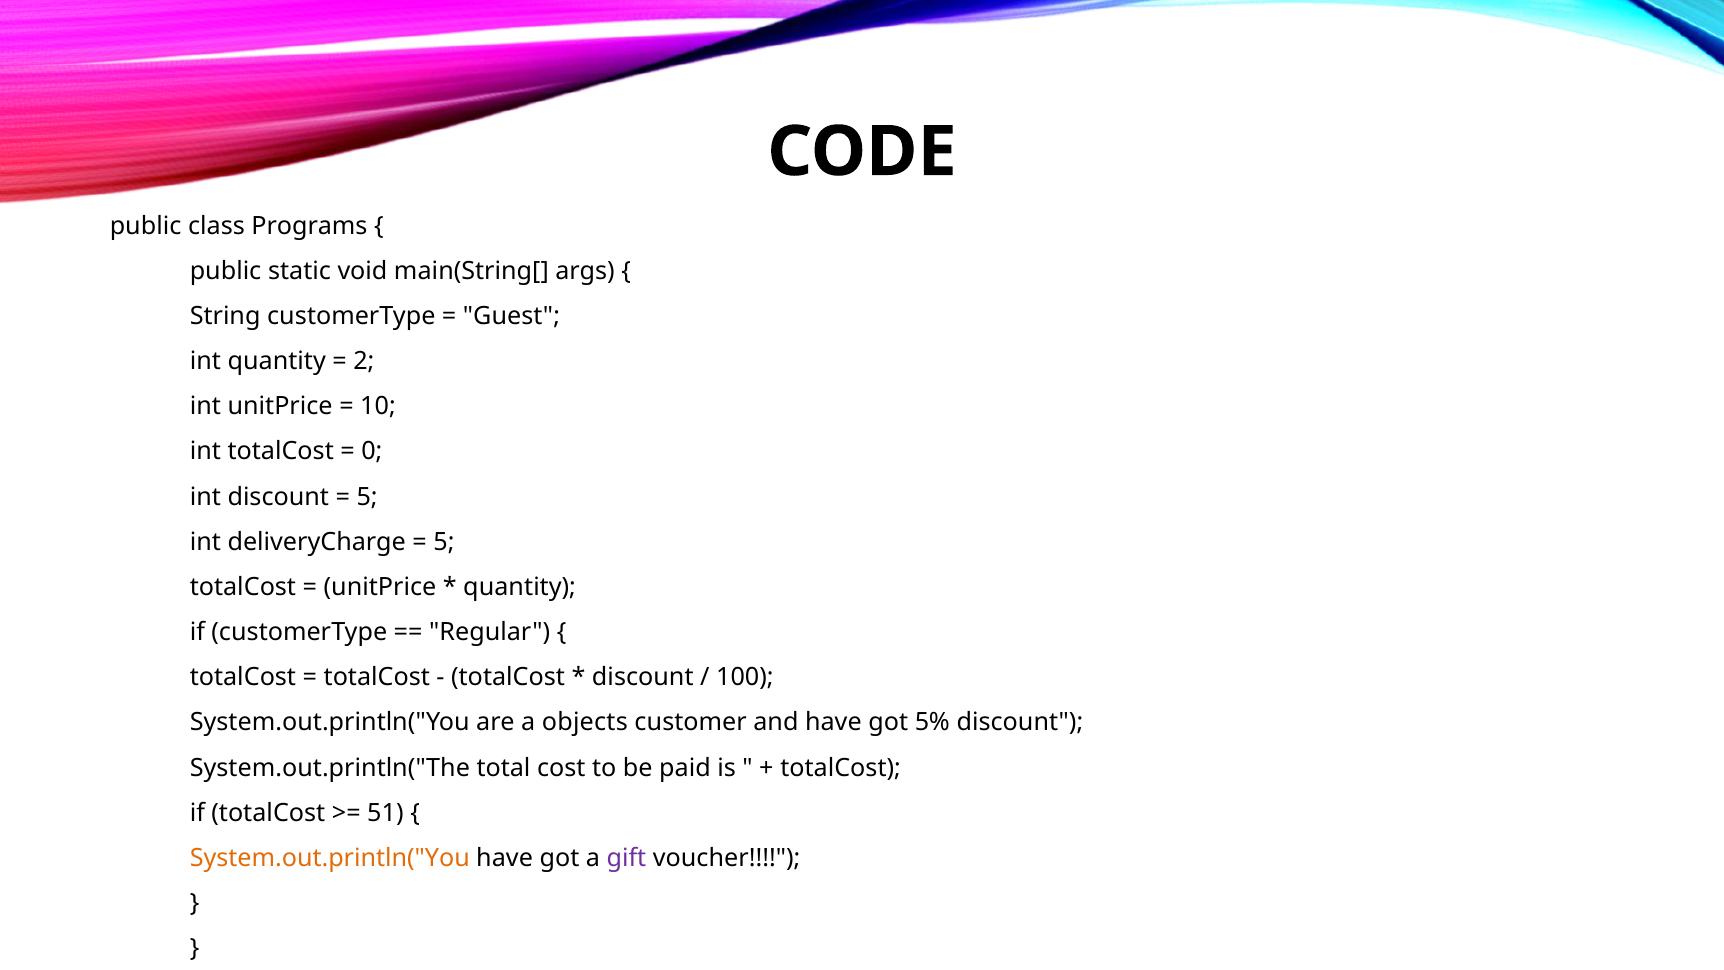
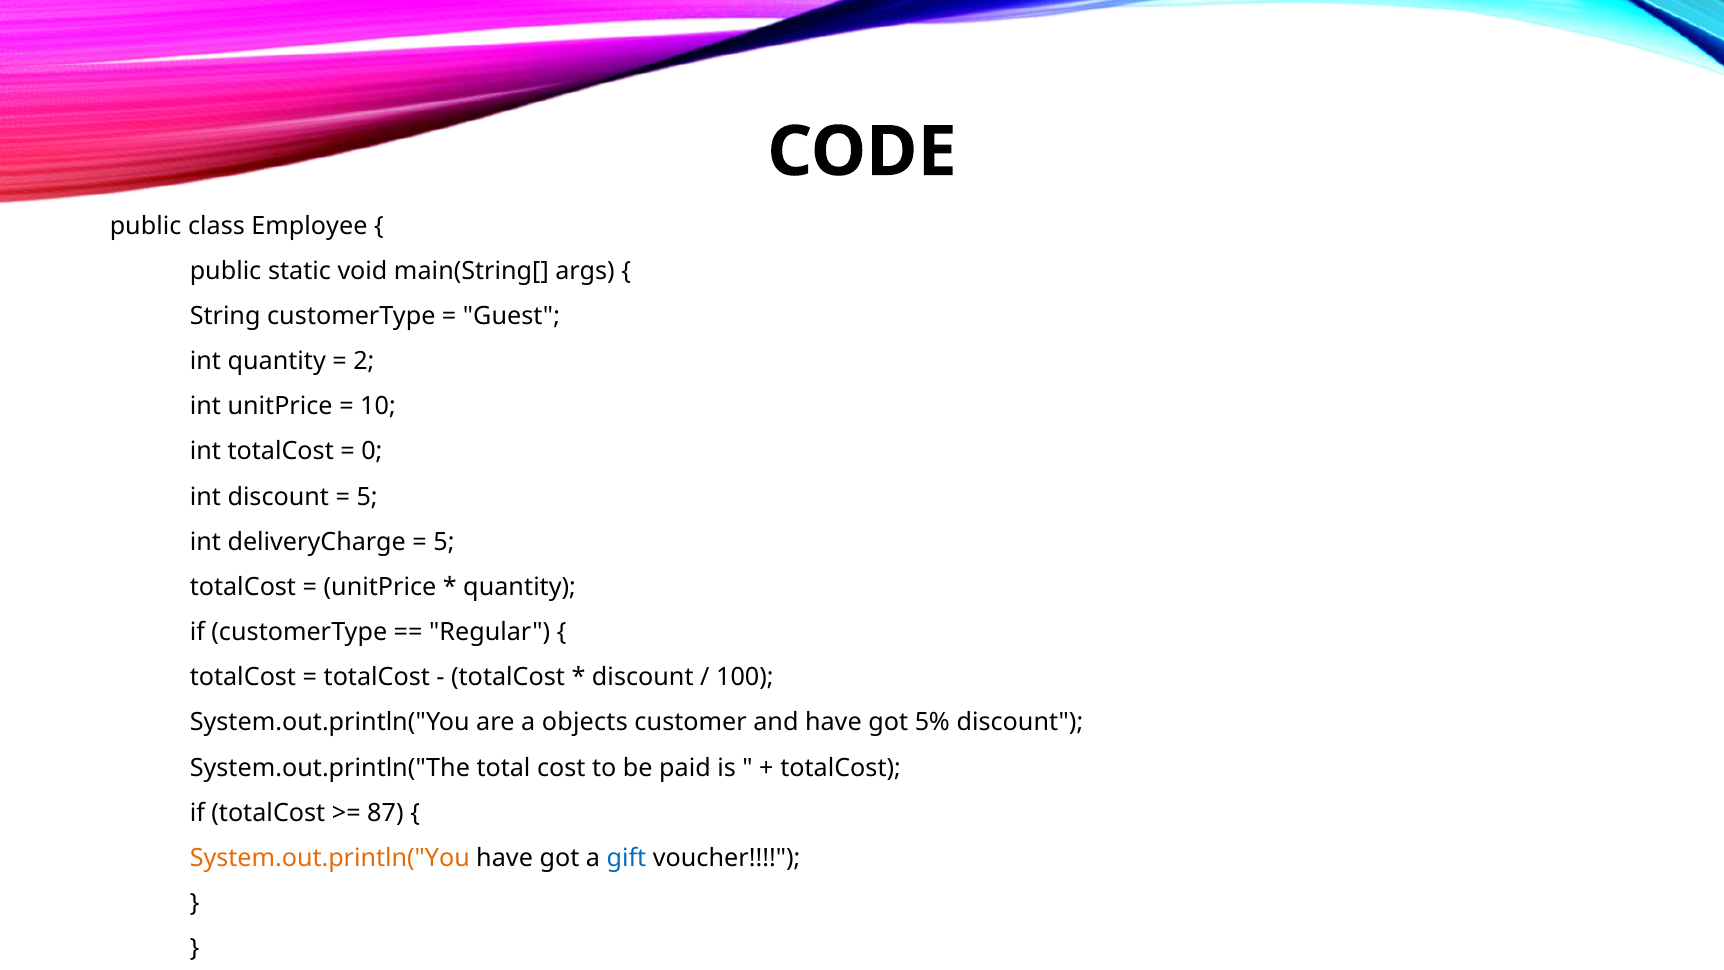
Programs: Programs -> Employee
51: 51 -> 87
gift colour: purple -> blue
